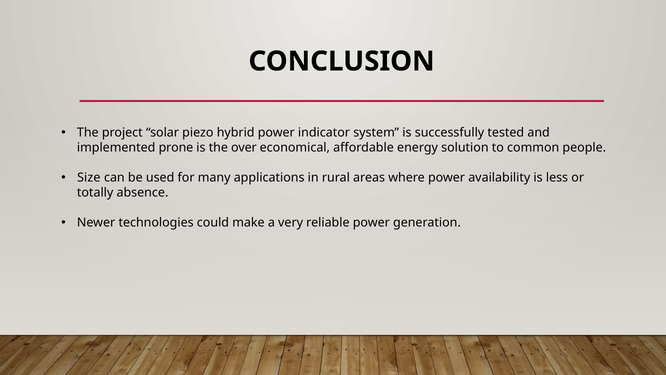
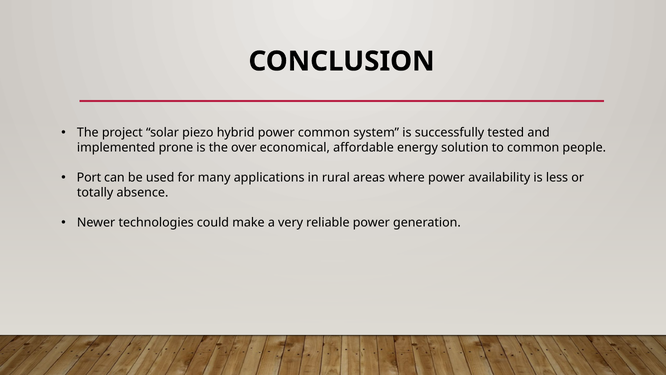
power indicator: indicator -> common
Size: Size -> Port
